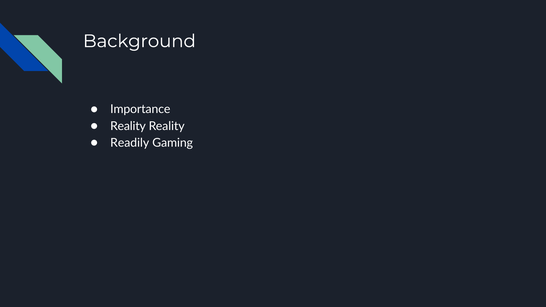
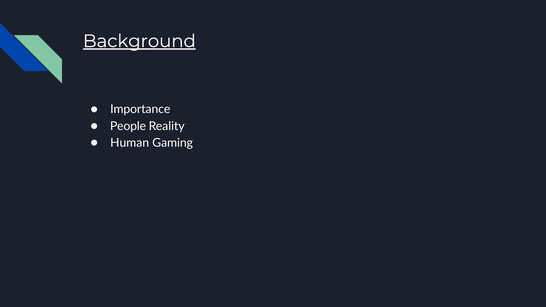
Background underline: none -> present
Reality at (128, 126): Reality -> People
Readily: Readily -> Human
